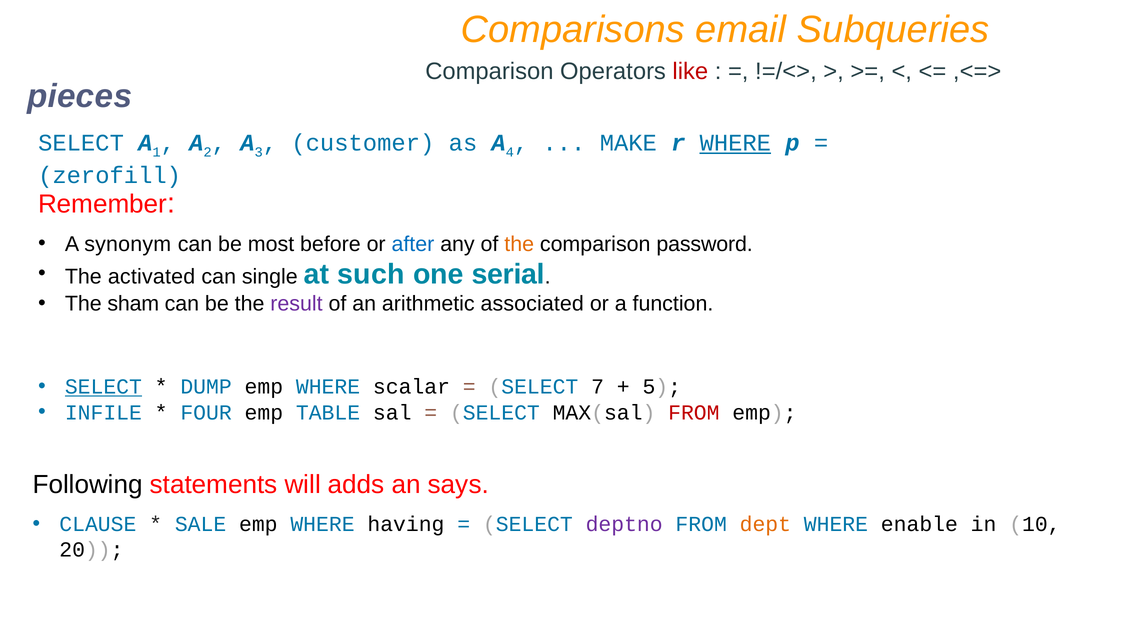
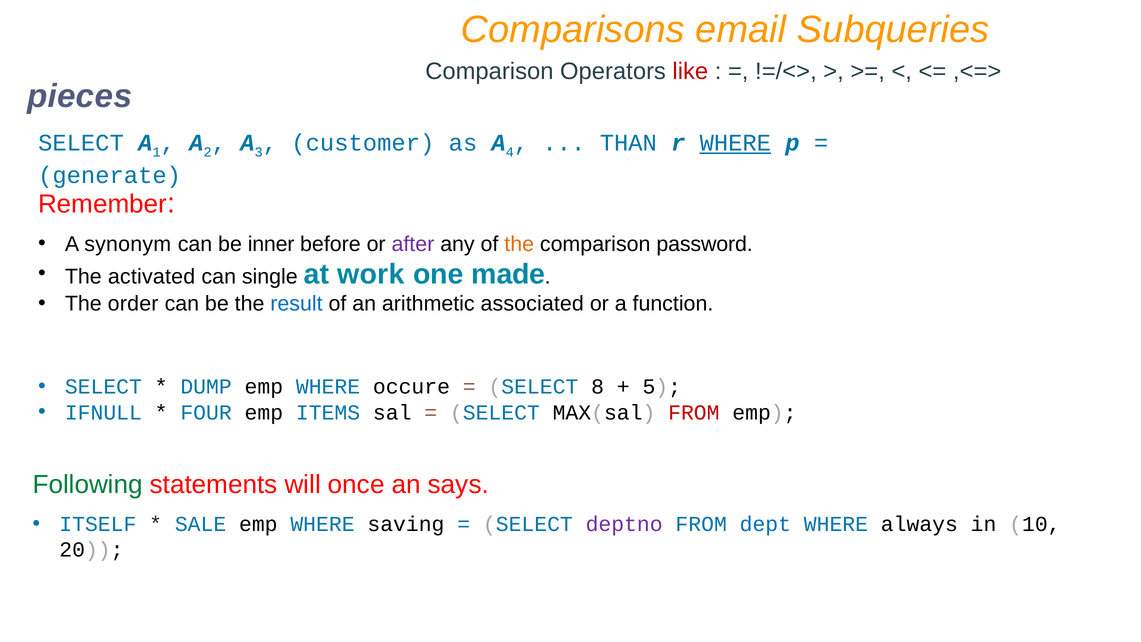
MAKE: MAKE -> THAN
zerofill: zerofill -> generate
most: most -> inner
after colour: blue -> purple
such: such -> work
serial: serial -> made
sham: sham -> order
result colour: purple -> blue
SELECT at (103, 387) underline: present -> none
scalar: scalar -> occure
7: 7 -> 8
INFILE: INFILE -> IFNULL
TABLE: TABLE -> ITEMS
Following colour: black -> green
adds: adds -> once
CLAUSE: CLAUSE -> ITSELF
having: having -> saving
dept colour: orange -> blue
enable: enable -> always
